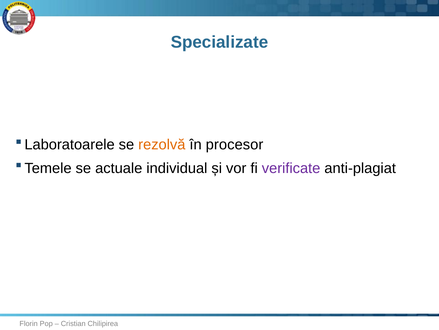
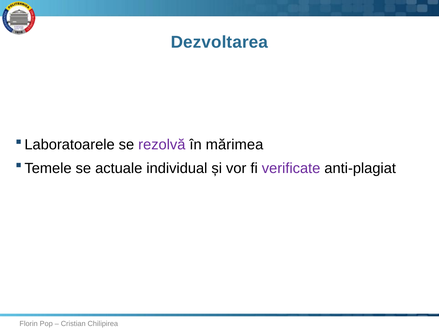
Specializate: Specializate -> Dezvoltarea
rezolvă colour: orange -> purple
procesor: procesor -> mărimea
